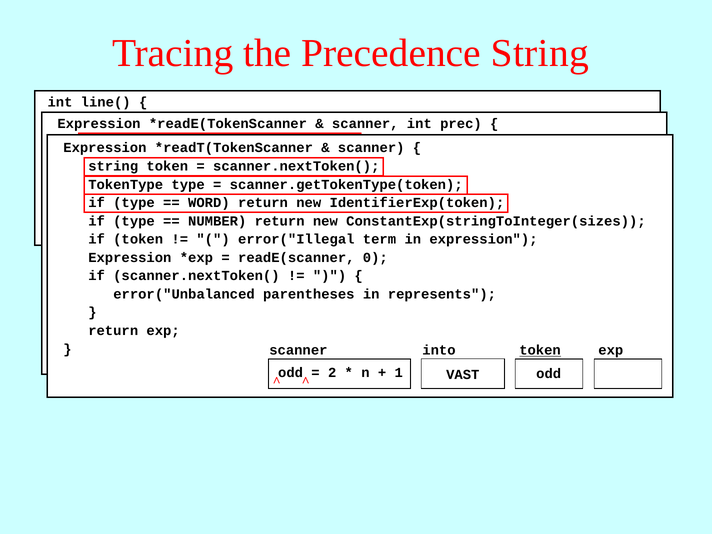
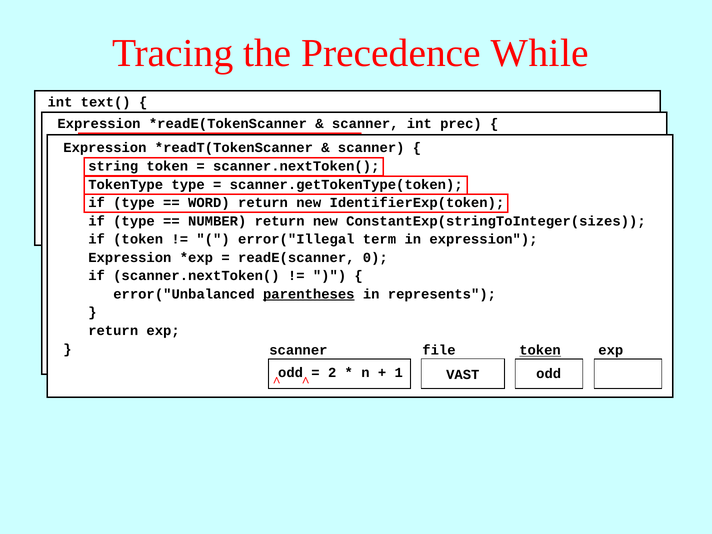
Precedence String: String -> While
line(: line( -> text(
parentheses underline: none -> present
into: into -> file
